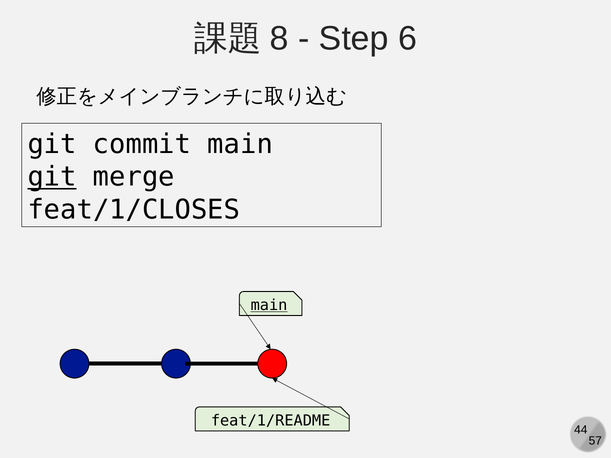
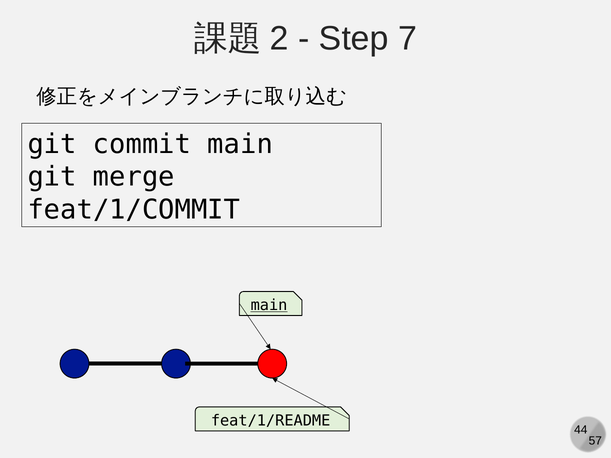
8: 8 -> 2
6: 6 -> 7
git at (52, 177) underline: present -> none
feat/1/CLOSES: feat/1/CLOSES -> feat/1/COMMIT
